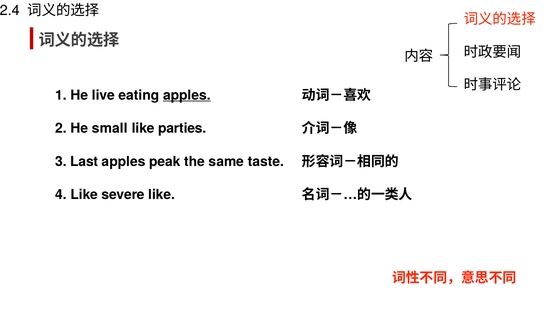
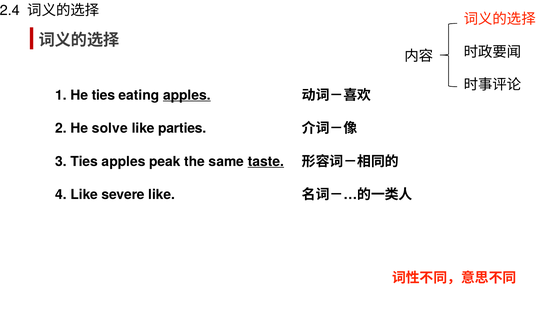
He live: live -> ties
small: small -> solve
3 Last: Last -> Ties
taste underline: none -> present
